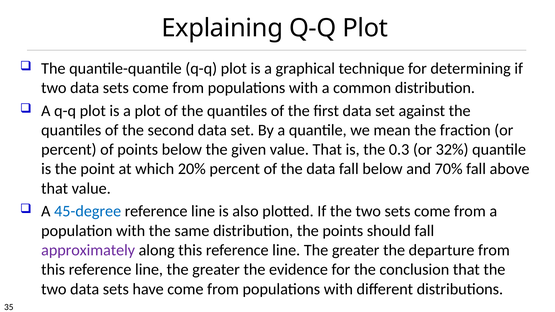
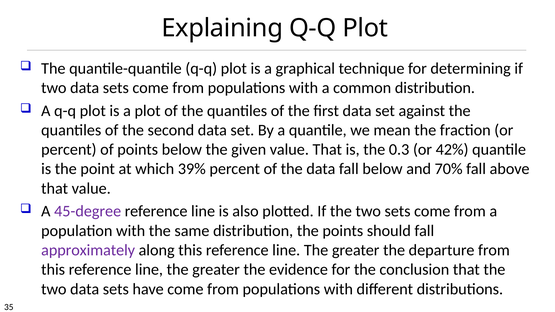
32%: 32% -> 42%
20%: 20% -> 39%
45-degree colour: blue -> purple
